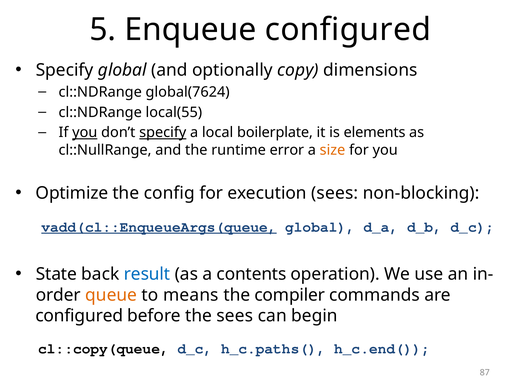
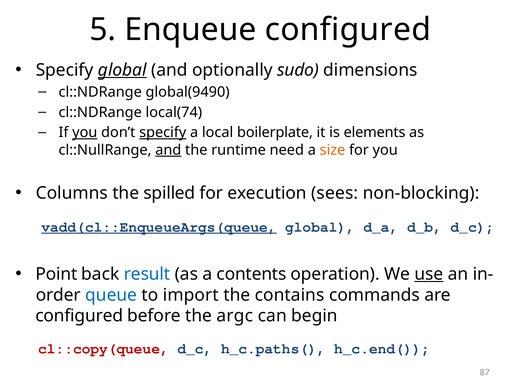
global at (122, 70) underline: none -> present
copy: copy -> sudo
global(7624: global(7624 -> global(9490
local(55: local(55 -> local(74
and at (168, 150) underline: none -> present
error: error -> need
Optimize: Optimize -> Columns
config: config -> spilled
State: State -> Point
use underline: none -> present
queue colour: orange -> blue
means: means -> import
compiler: compiler -> contains
the sees: sees -> argc
cl::copy(queue colour: black -> red
